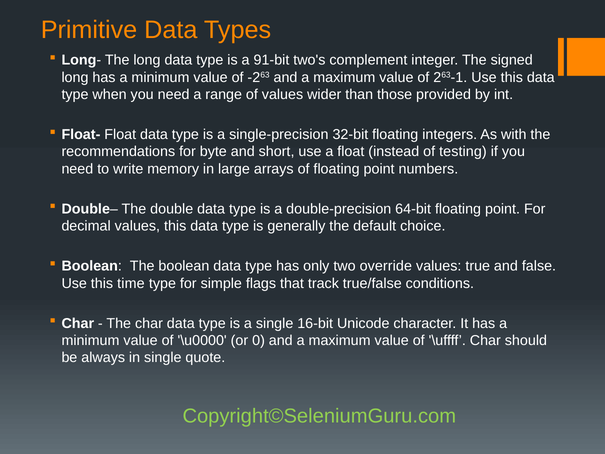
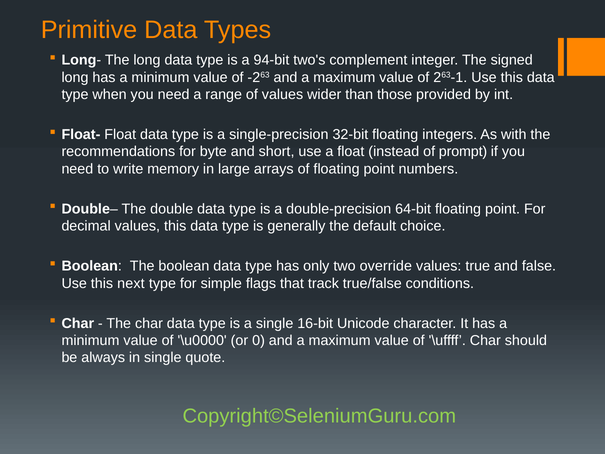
91-bit: 91-bit -> 94-bit
testing: testing -> prompt
time: time -> next
